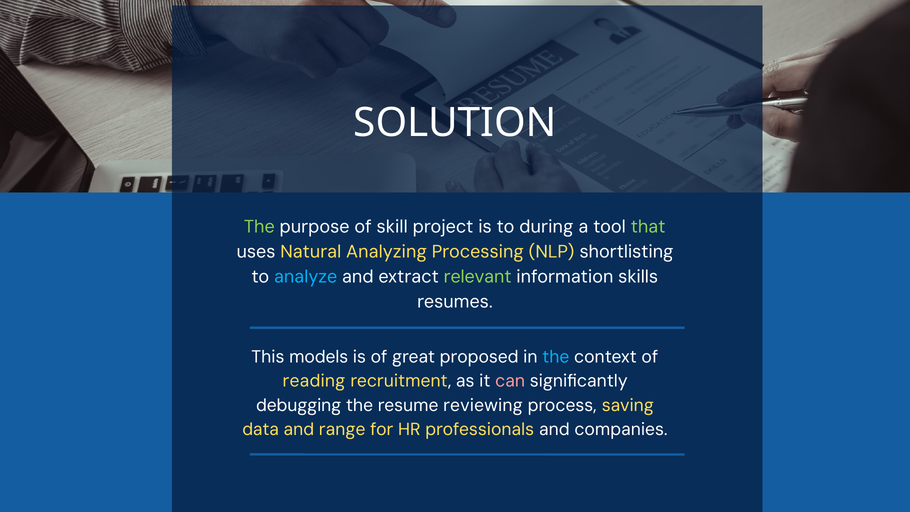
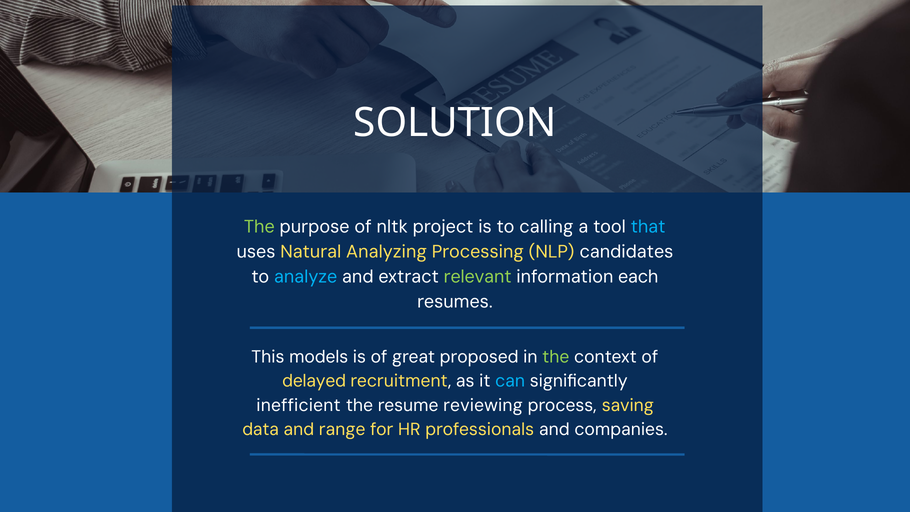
skill: skill -> nltk
during: during -> calling
that colour: light green -> light blue
shortlisting: shortlisting -> candidates
skills: skills -> each
the at (556, 357) colour: light blue -> light green
reading: reading -> delayed
can colour: pink -> light blue
debugging: debugging -> inefficient
